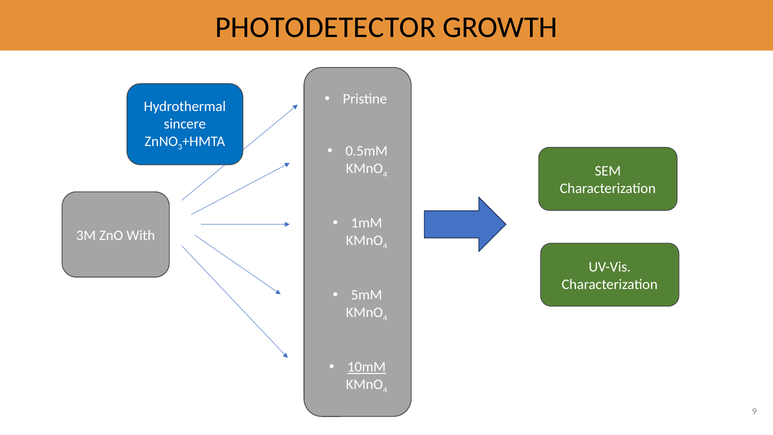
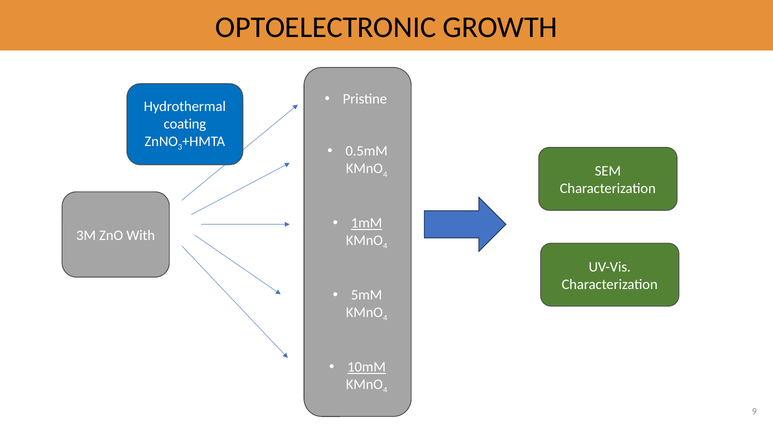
PHOTODETECTOR: PHOTODETECTOR -> OPTOELECTRONIC
sincere: sincere -> coating
1mM underline: none -> present
